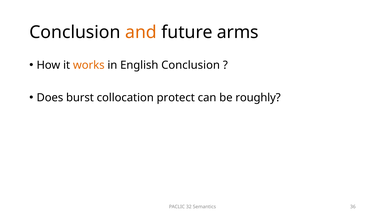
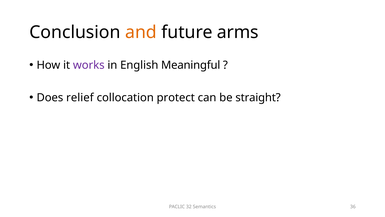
works colour: orange -> purple
English Conclusion: Conclusion -> Meaningful
burst: burst -> relief
roughly: roughly -> straight
